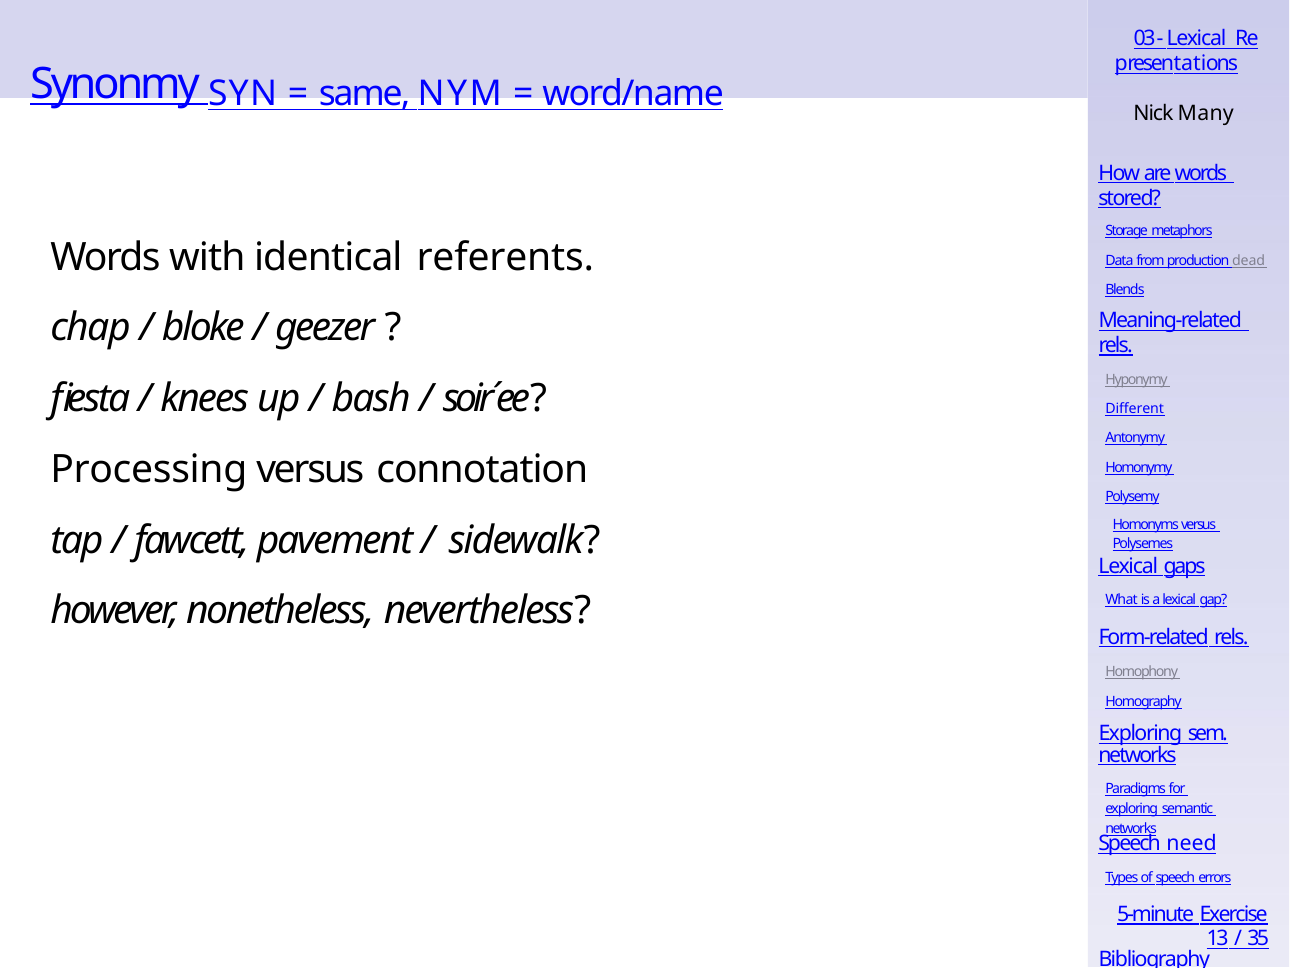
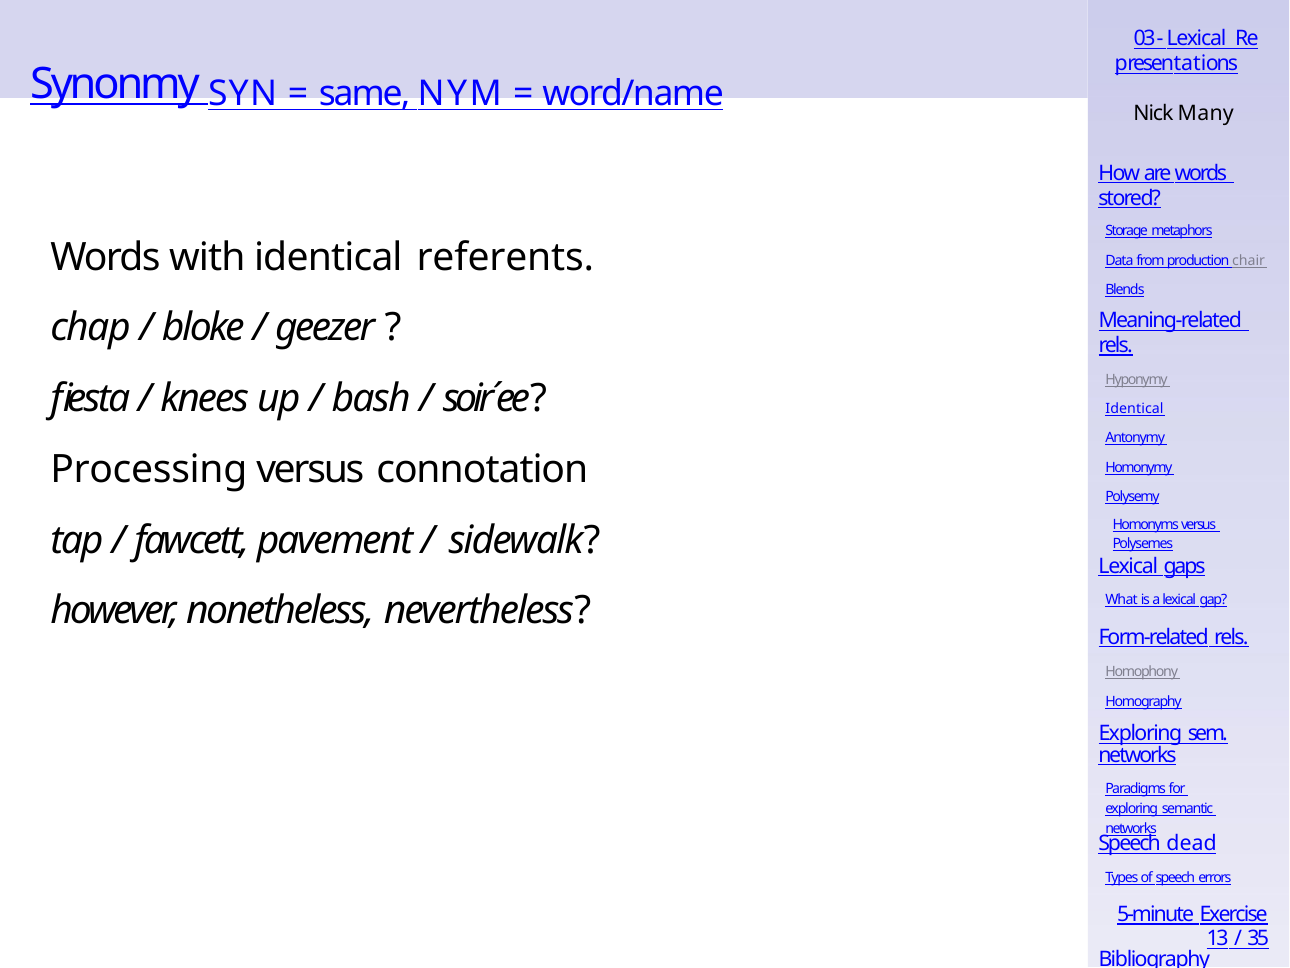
dead: dead -> chair
Different at (1135, 409): Different -> Identical
need: need -> dead
